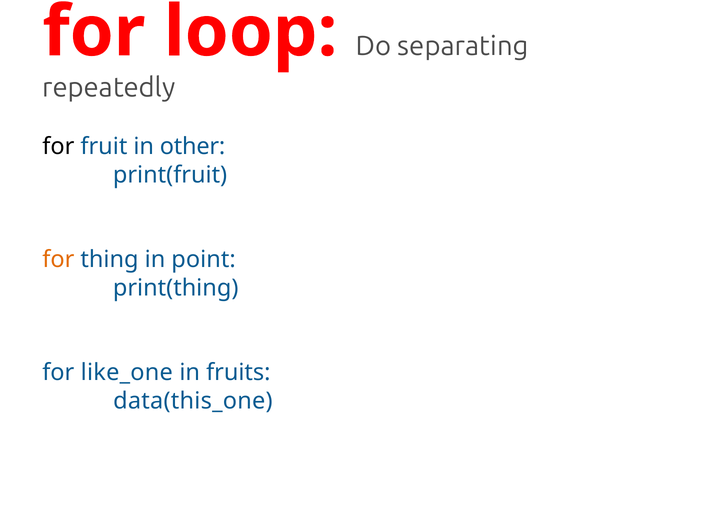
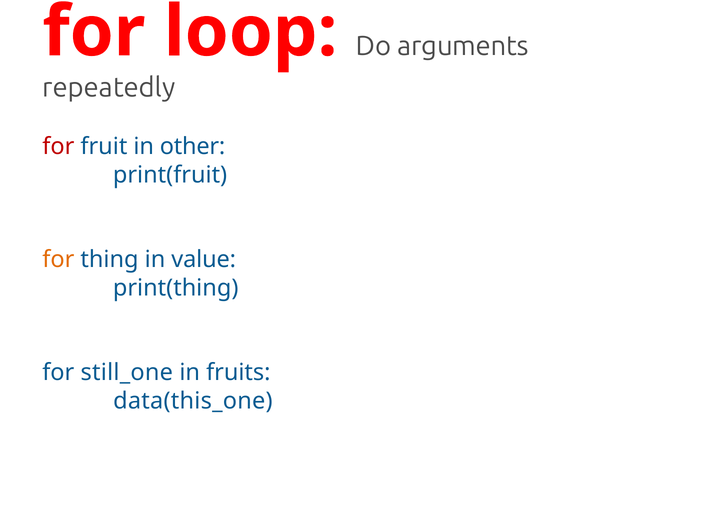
separating: separating -> arguments
for at (58, 146) colour: black -> red
point: point -> value
like_one: like_one -> still_one
